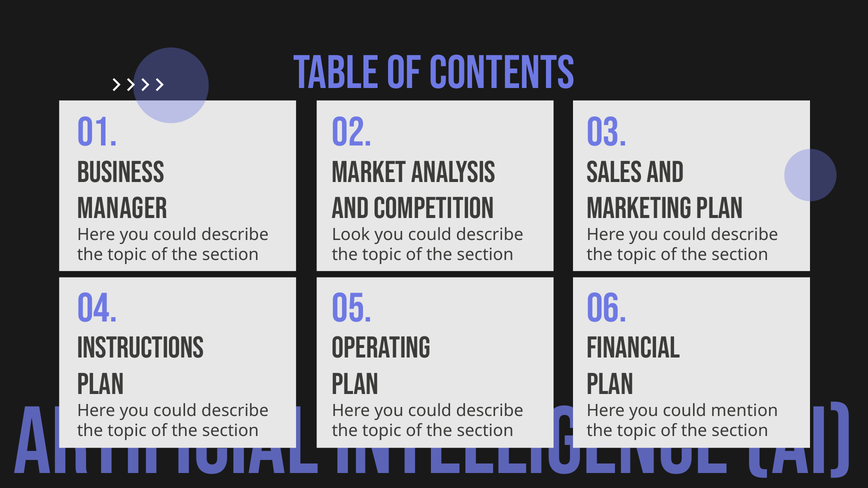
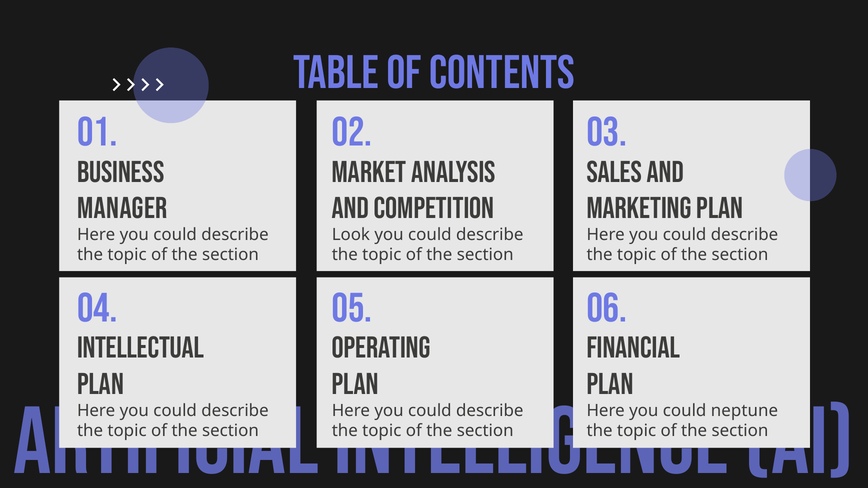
Instructions: Instructions -> Intellectual
mention: mention -> neptune
